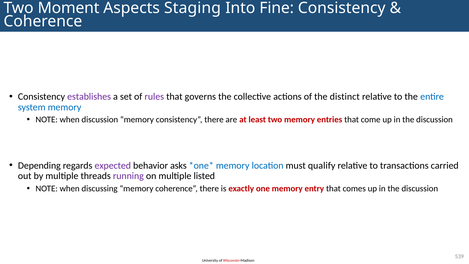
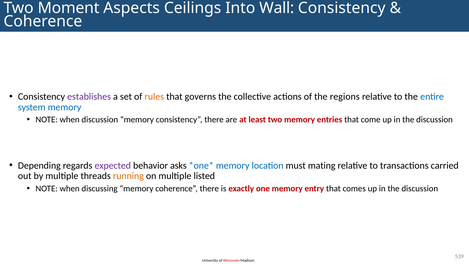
Staging: Staging -> Ceilings
Fine: Fine -> Wall
rules colour: purple -> orange
distinct: distinct -> regions
qualify: qualify -> mating
running colour: purple -> orange
